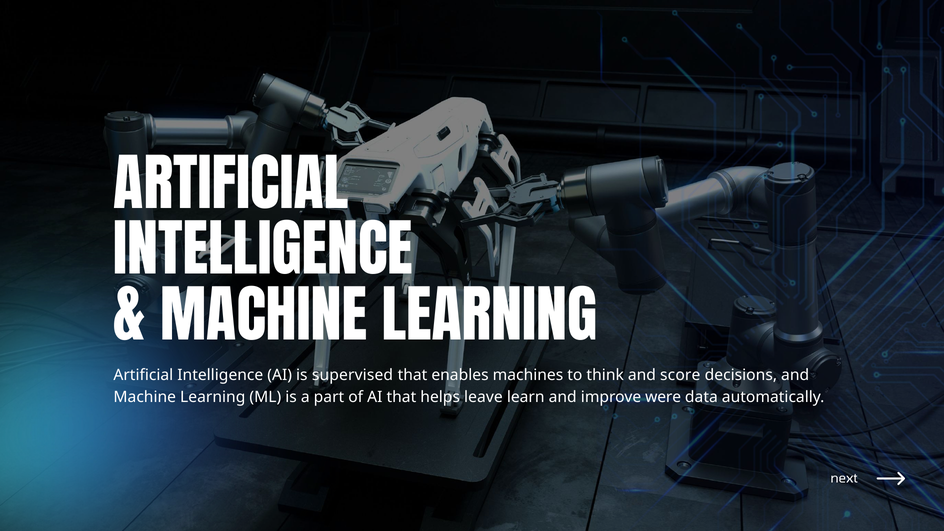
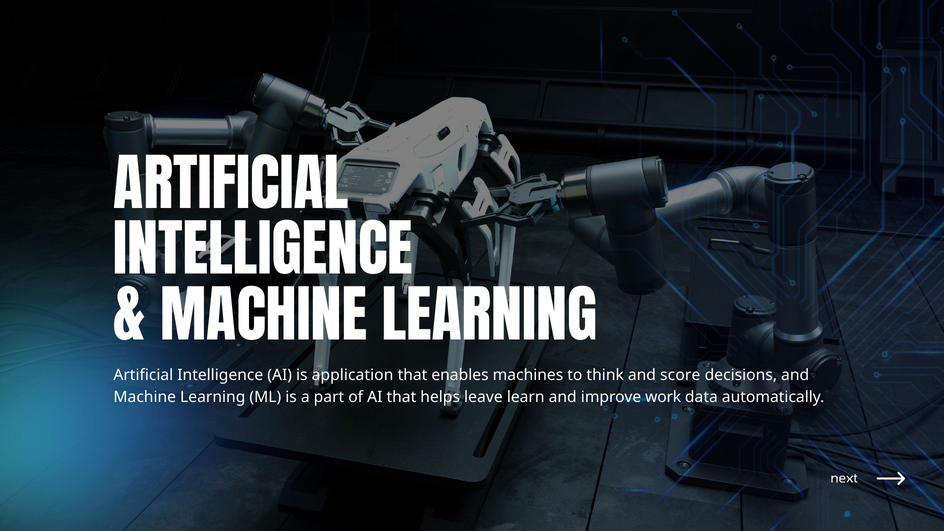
supervised: supervised -> application
were: were -> work
